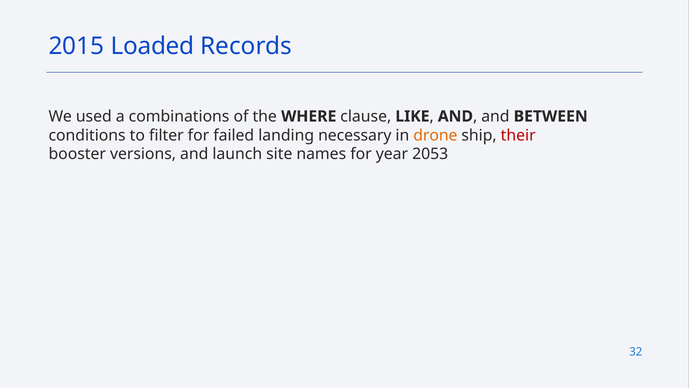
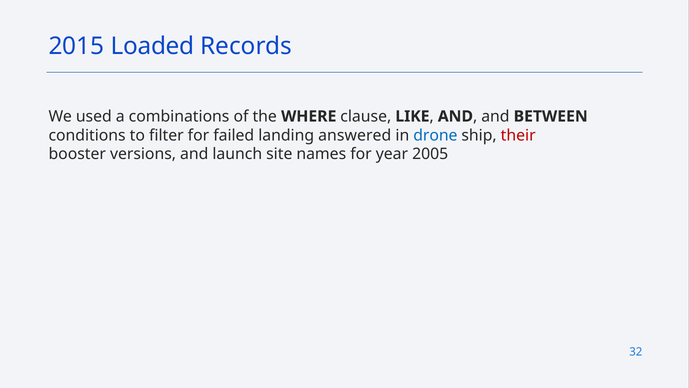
necessary: necessary -> answered
drone colour: orange -> blue
2053: 2053 -> 2005
